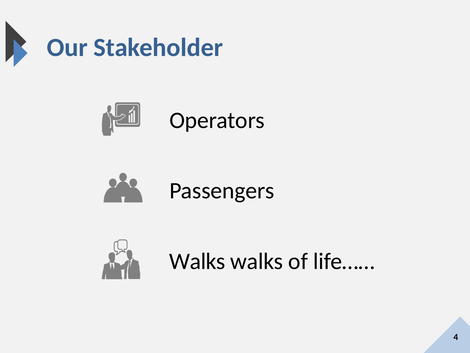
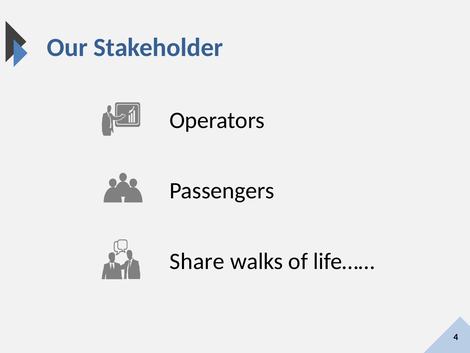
Walks at (197, 261): Walks -> Share
